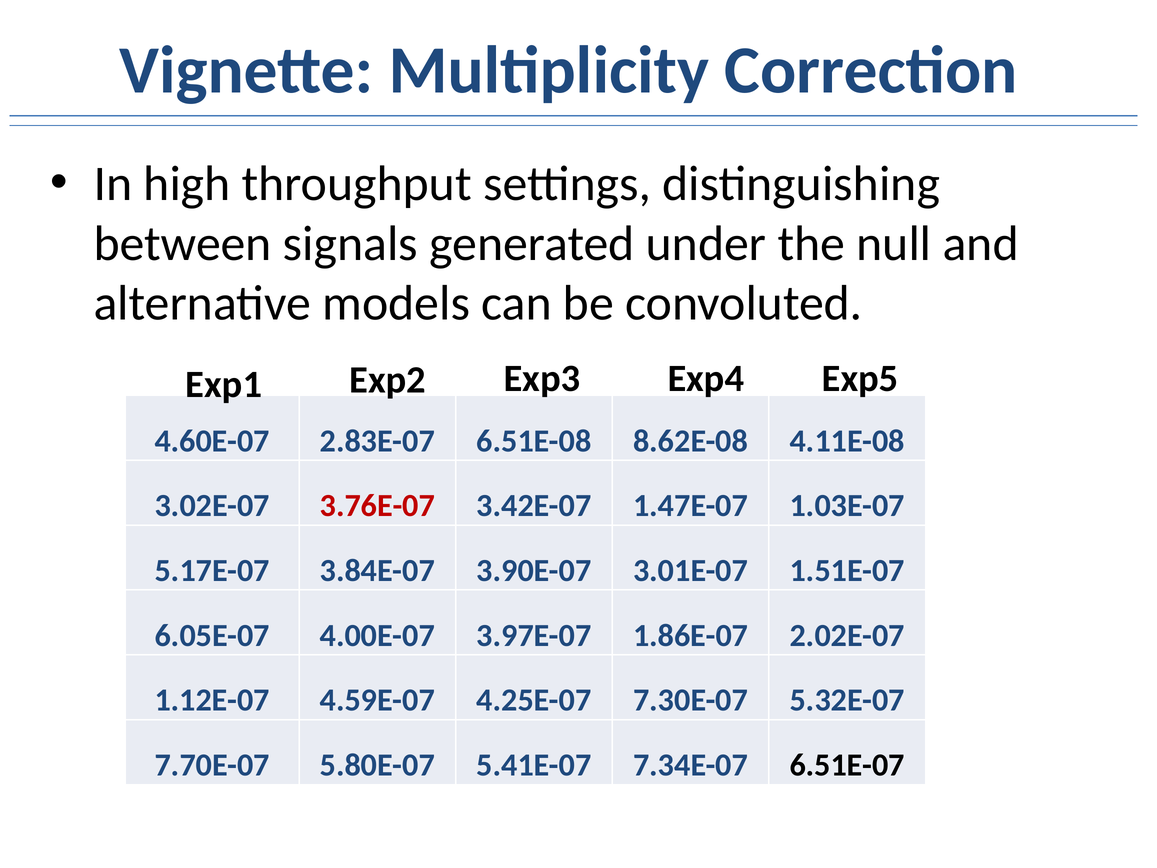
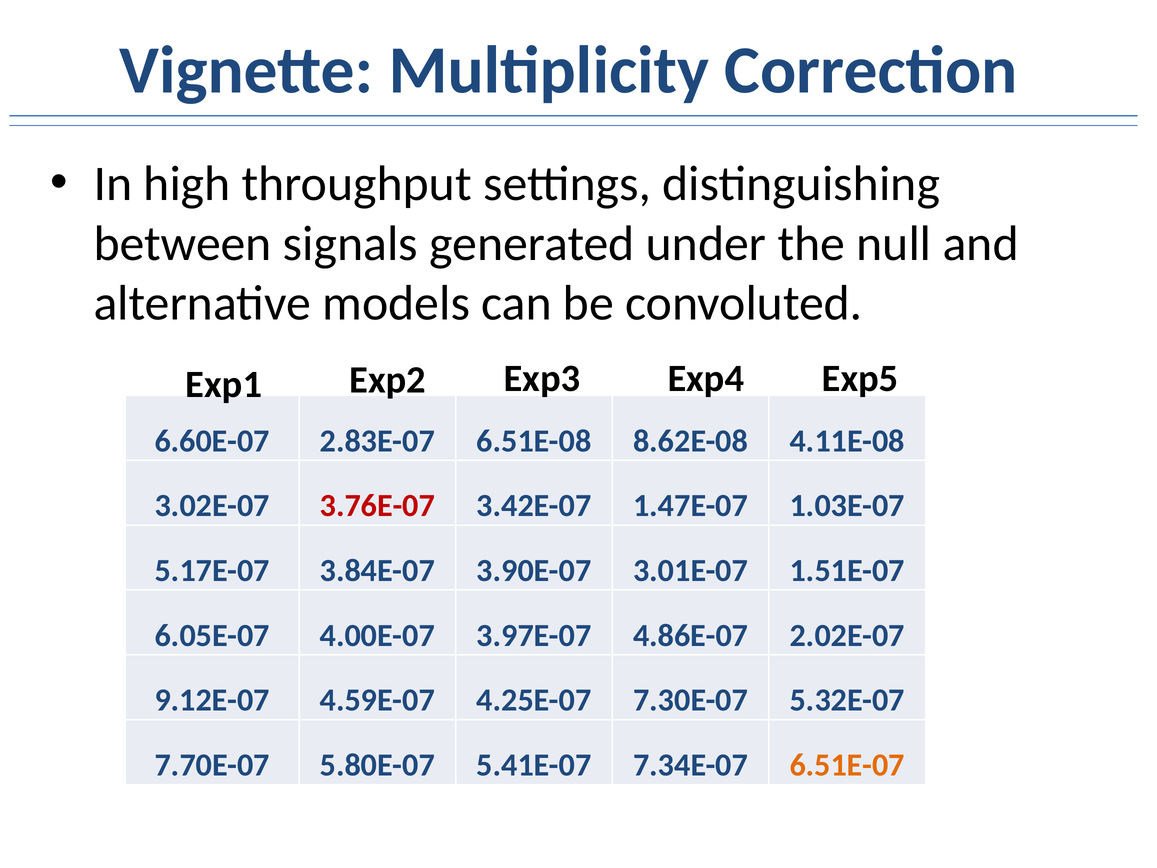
4.60E-07: 4.60E-07 -> 6.60E-07
1.86E-07: 1.86E-07 -> 4.86E-07
1.12E-07: 1.12E-07 -> 9.12E-07
6.51E-07 colour: black -> orange
